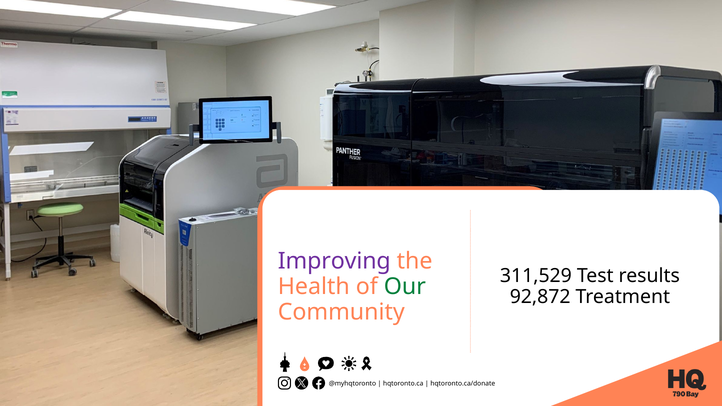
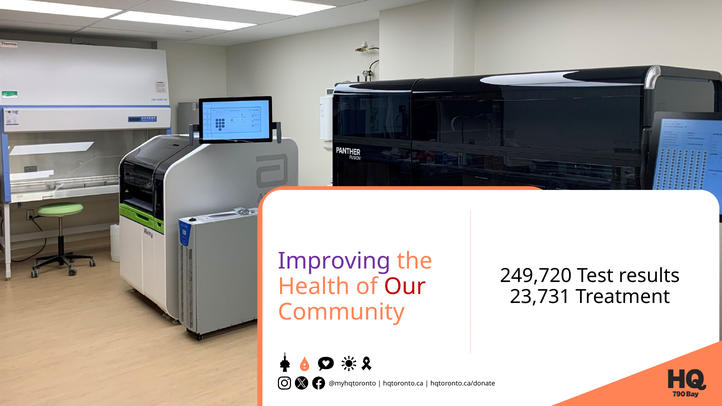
311,529: 311,529 -> 249,720
Our colour: green -> red
92,872: 92,872 -> 23,731
